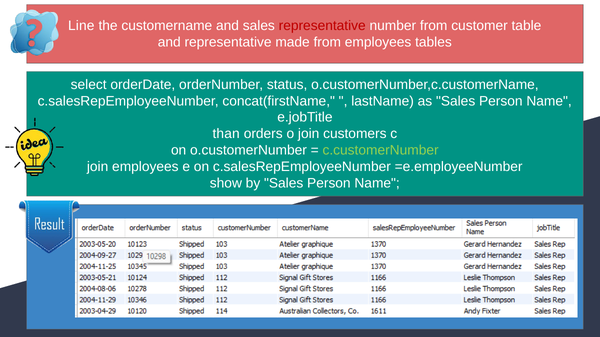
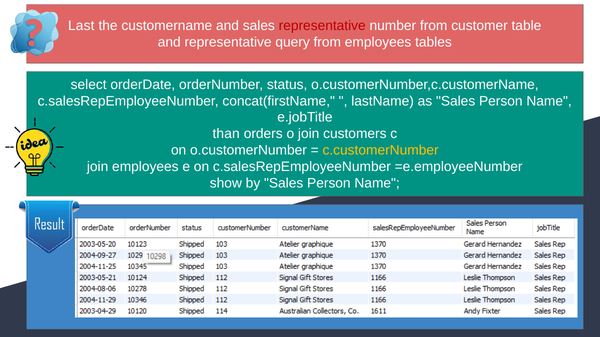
Line: Line -> Last
made: made -> query
c.customerNumber colour: light green -> yellow
